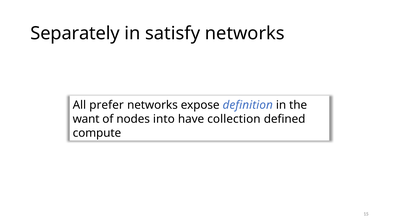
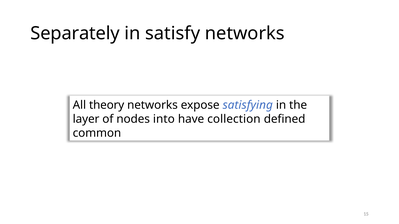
prefer: prefer -> theory
definition: definition -> satisfying
want: want -> layer
compute: compute -> common
